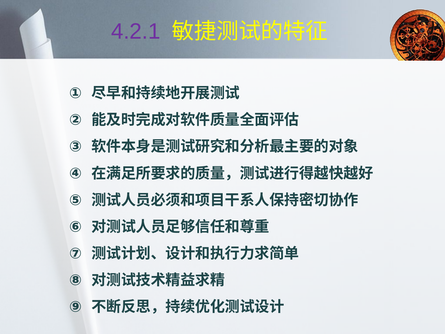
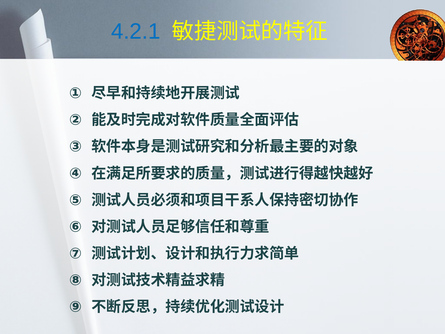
4.2.1 colour: purple -> blue
